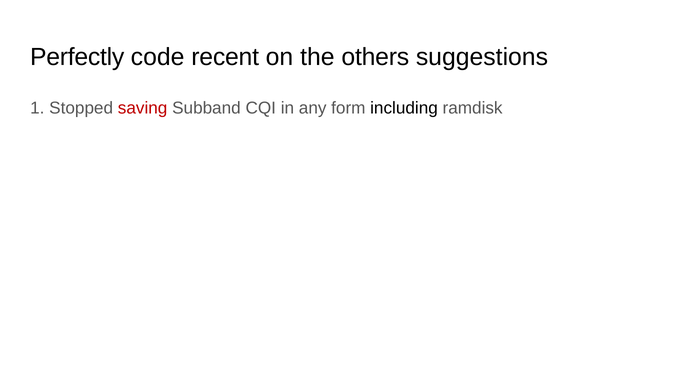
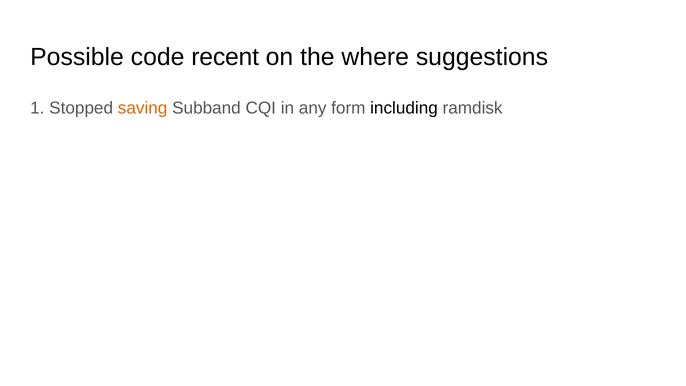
Perfectly: Perfectly -> Possible
others: others -> where
saving colour: red -> orange
